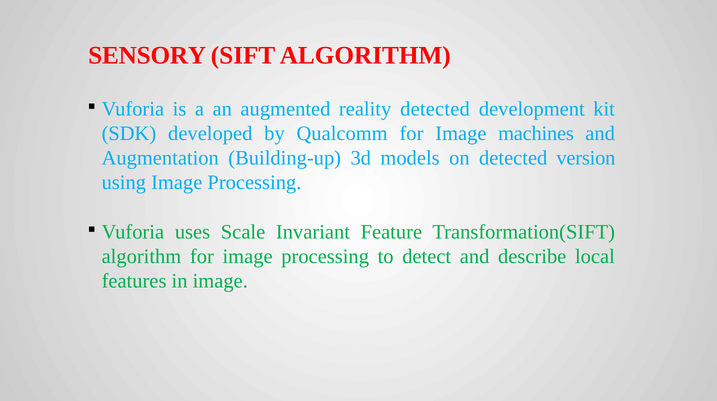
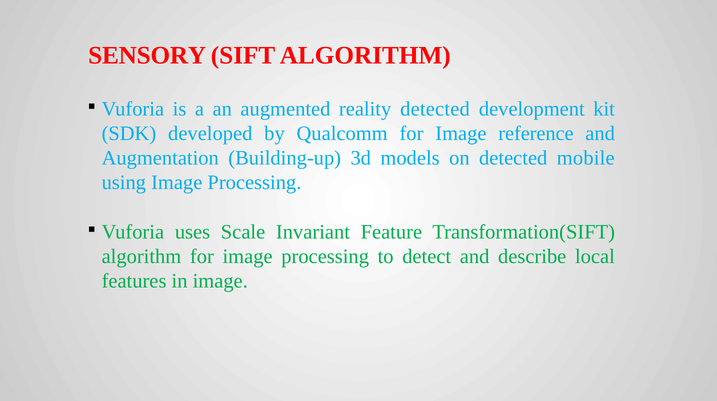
machines: machines -> reference
version: version -> mobile
